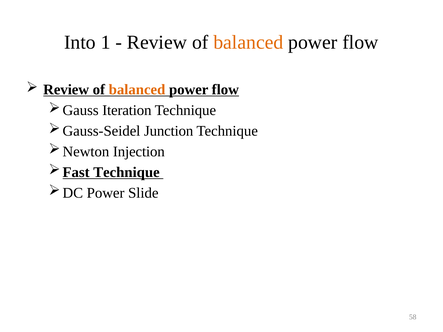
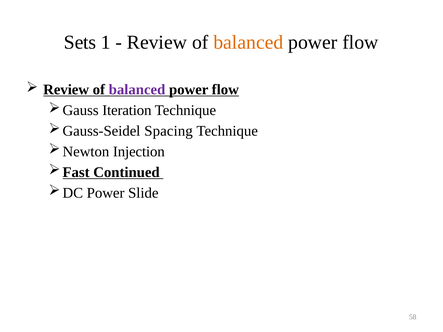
Into: Into -> Sets
balanced at (137, 90) colour: orange -> purple
Junction: Junction -> Spacing
Technique at (126, 172): Technique -> Continued
